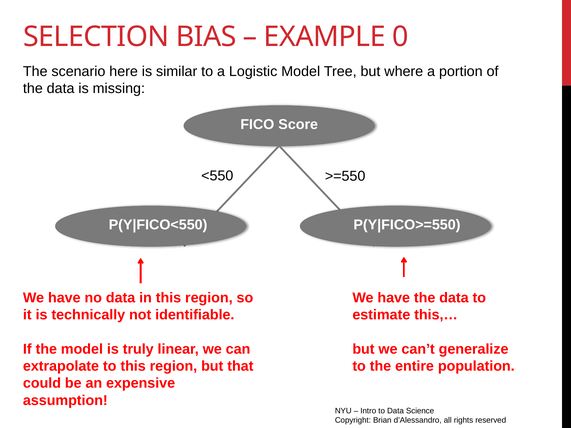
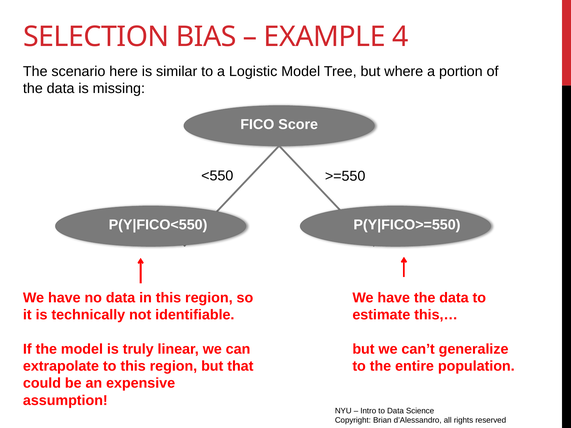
0: 0 -> 4
